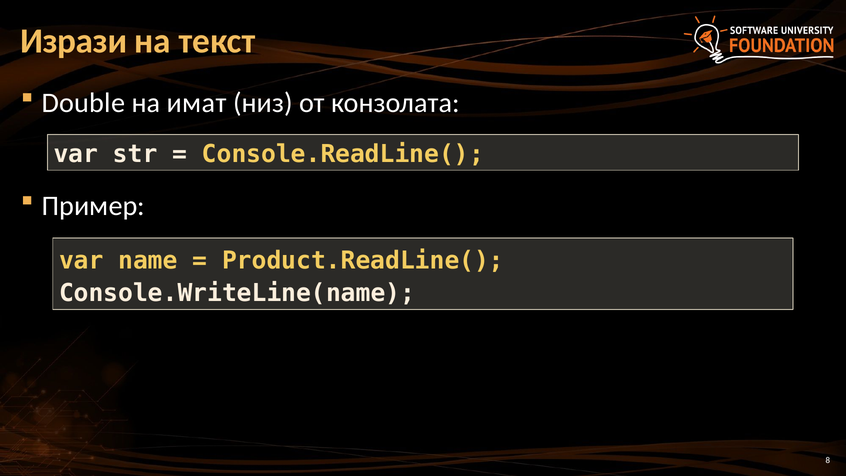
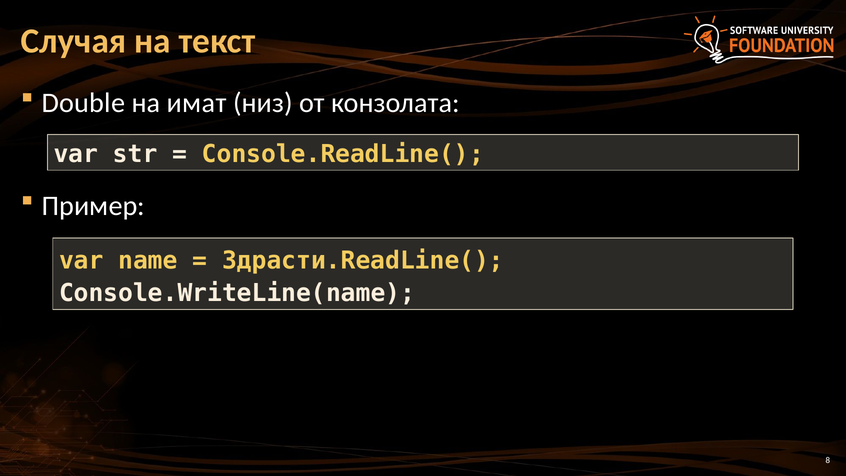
Изрази: Изрази -> Случая
Product.ReadLine(: Product.ReadLine( -> Здрасти.ReadLine(
